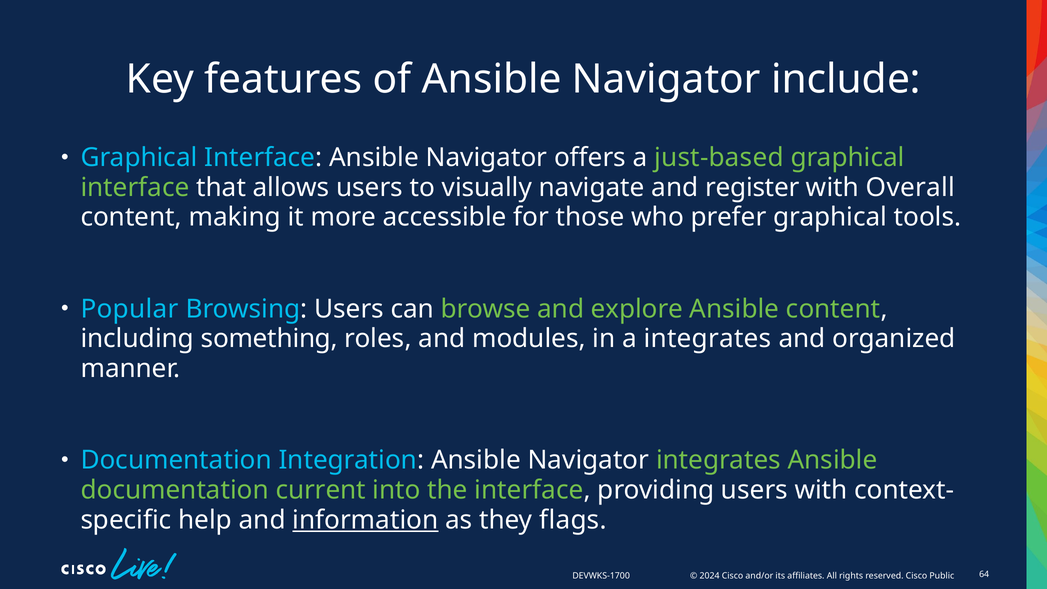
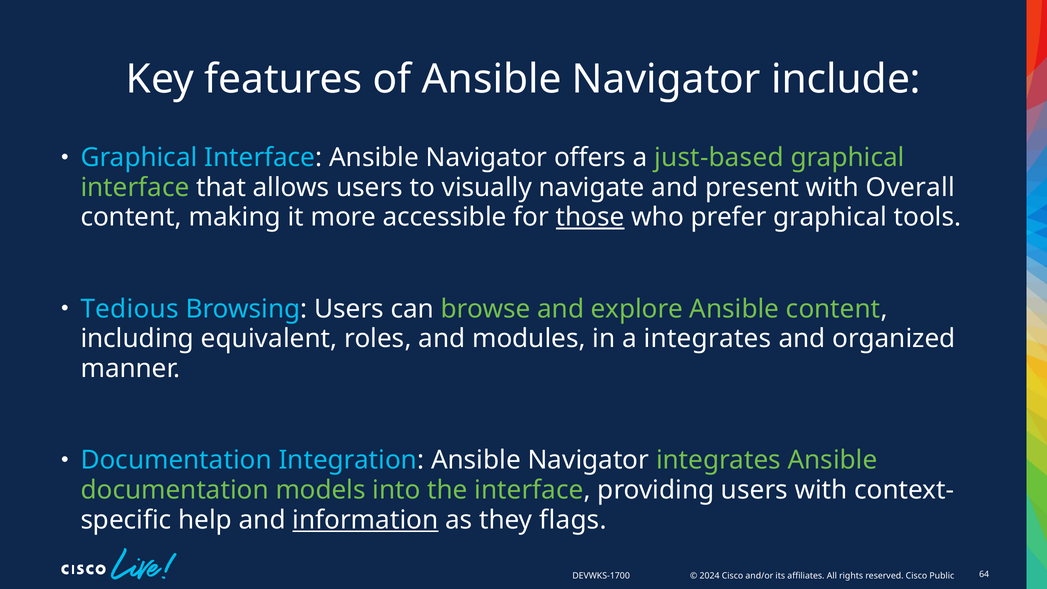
register: register -> present
those underline: none -> present
Popular: Popular -> Tedious
something: something -> equivalent
current: current -> models
